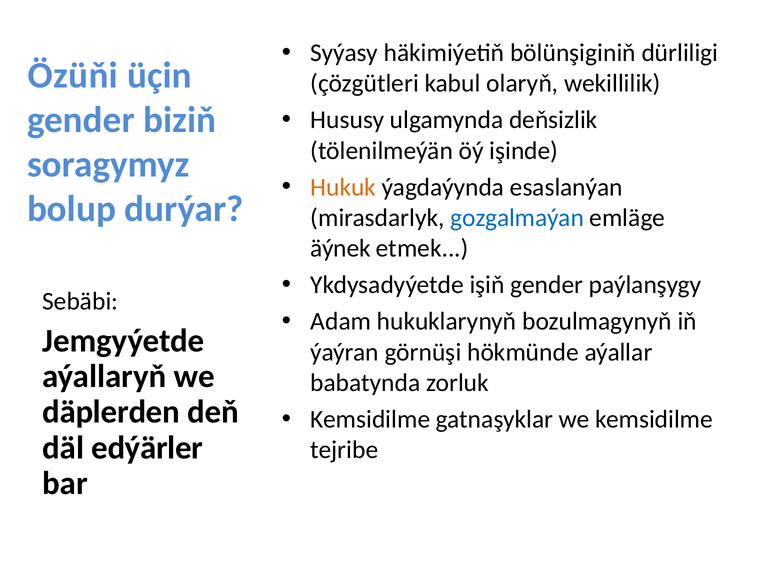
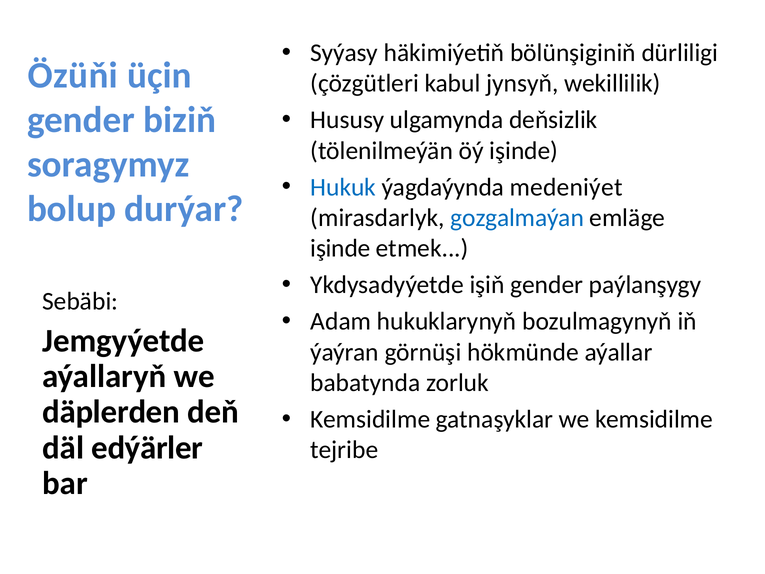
olaryň: olaryň -> jynsyň
Hukuk colour: orange -> blue
esaslanýan: esaslanýan -> medeniýet
äýnek at (340, 248): äýnek -> işinde
